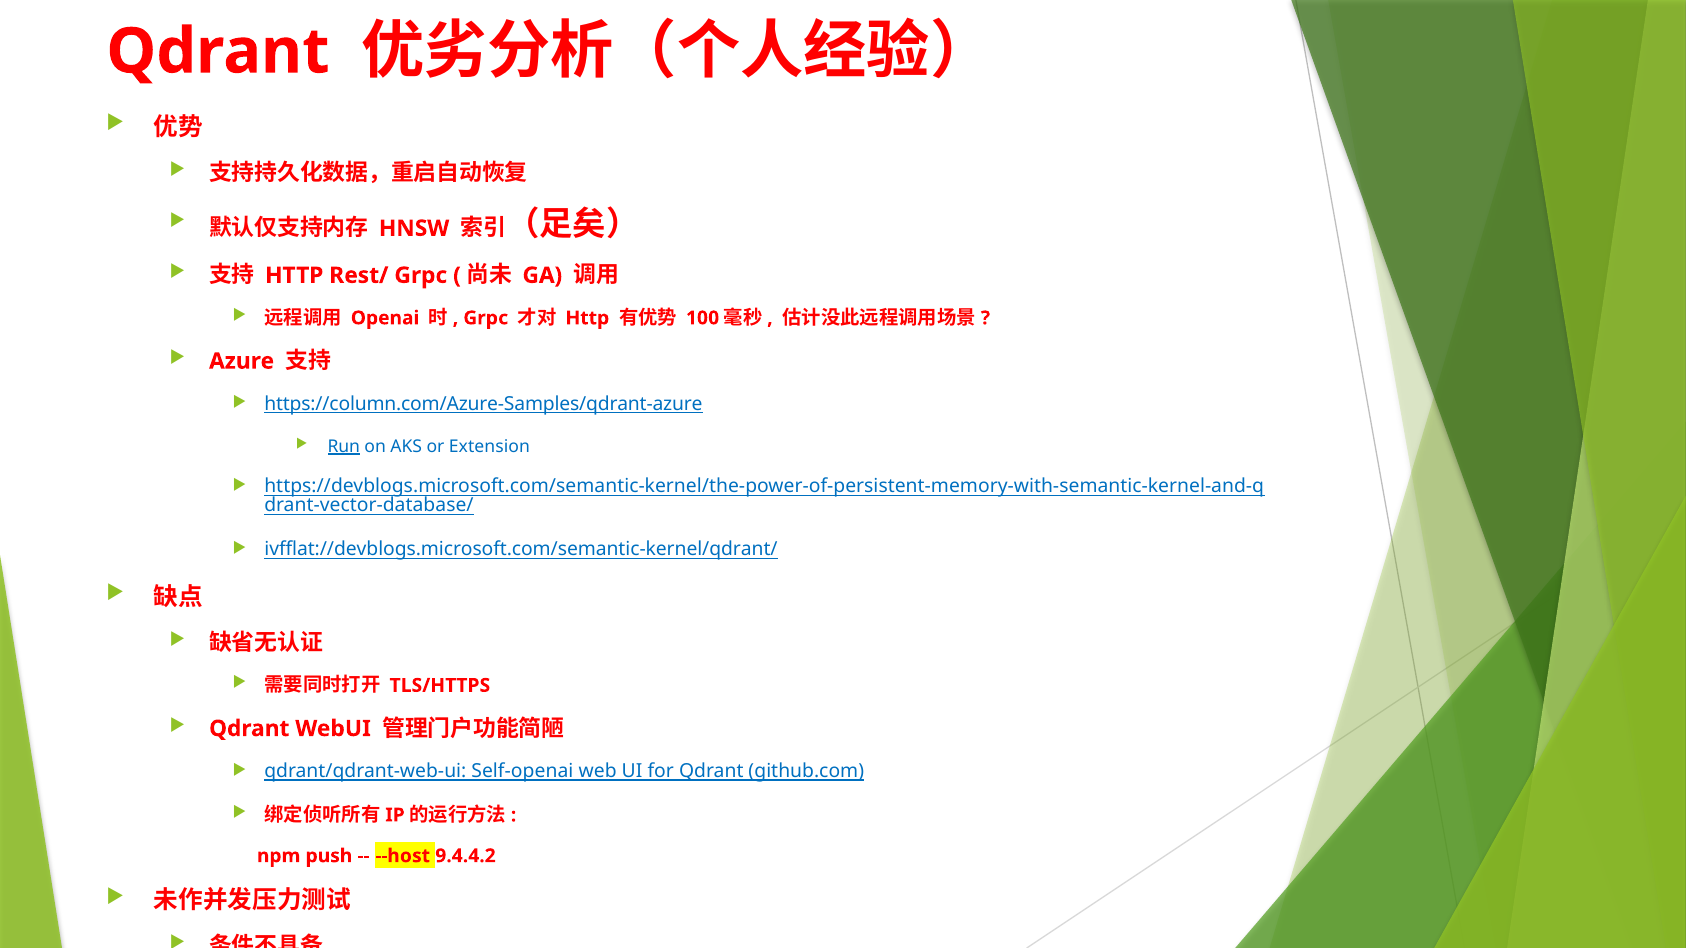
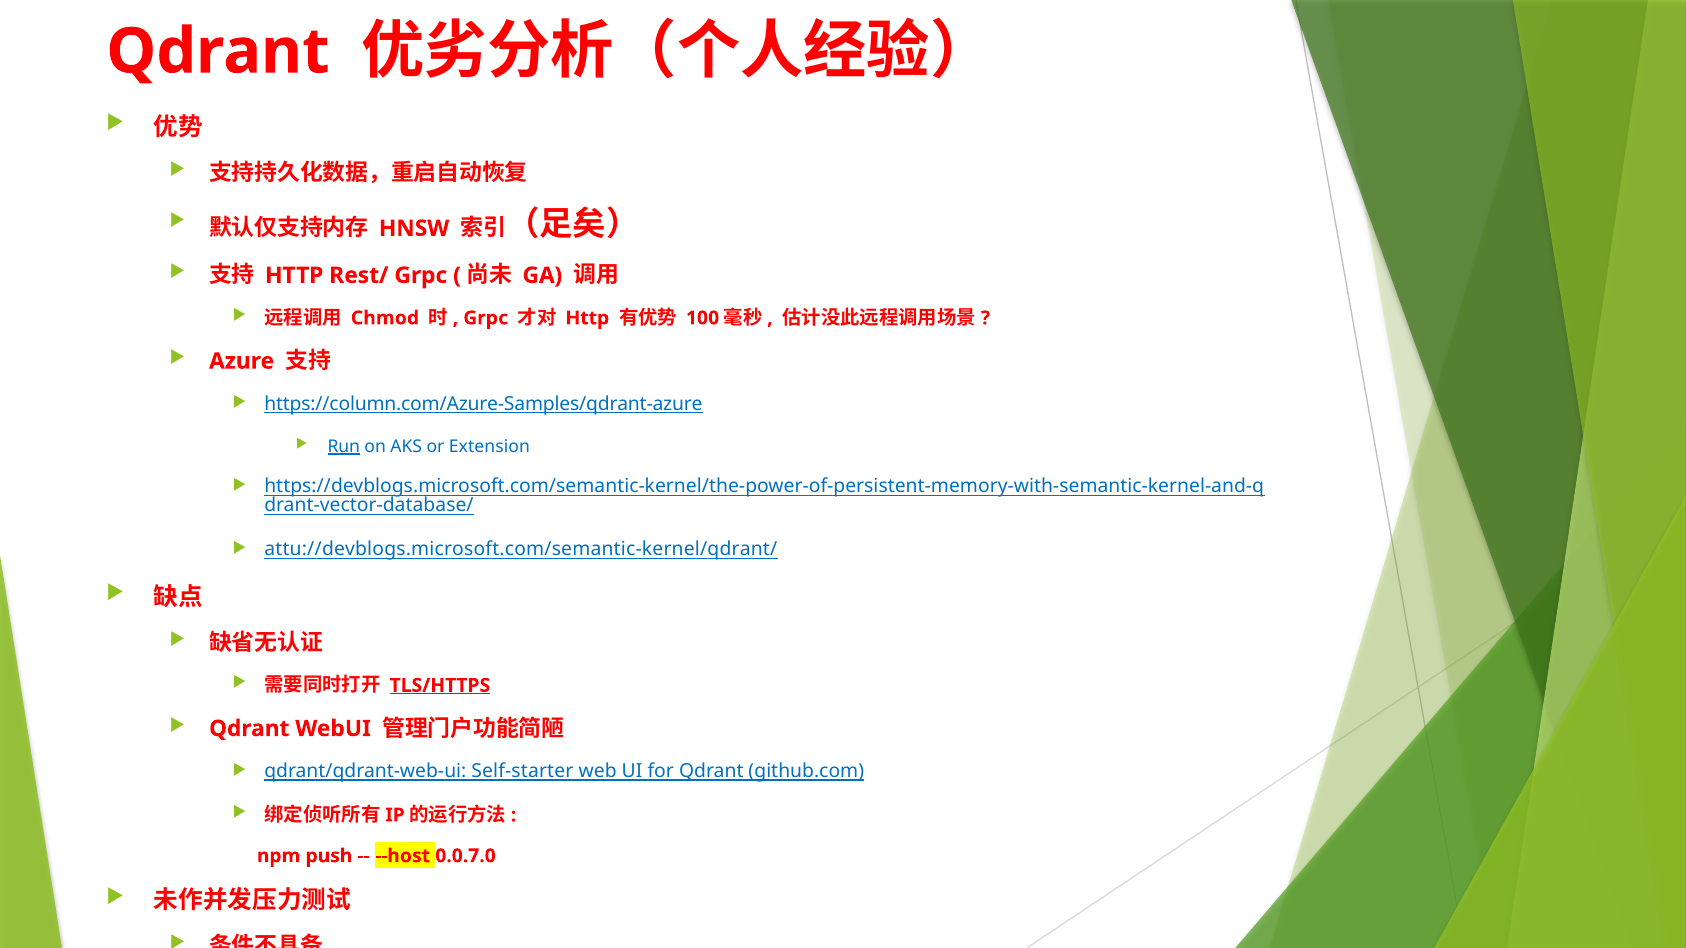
Openai: Openai -> Chmod
ivfflat://devblogs.microsoft.com/semantic-kernel/qdrant/: ivfflat://devblogs.microsoft.com/semantic-kernel/qdrant/ -> attu://devblogs.microsoft.com/semantic-kernel/qdrant/
TLS/HTTPS underline: none -> present
Self-openai: Self-openai -> Self-starter
9.4.4.2: 9.4.4.2 -> 0.0.7.0
